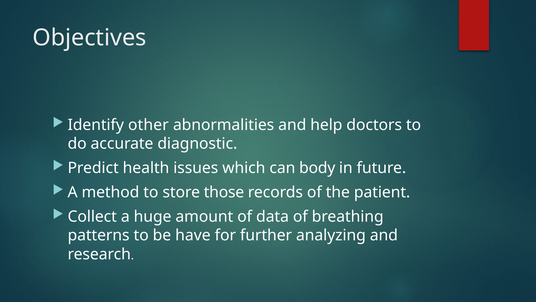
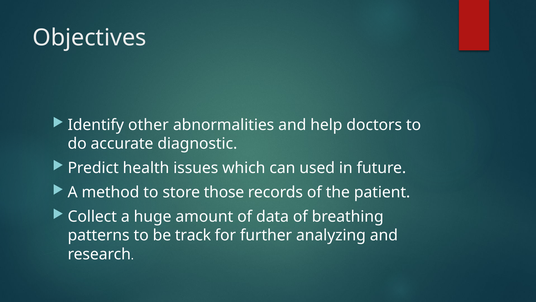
body: body -> used
have: have -> track
